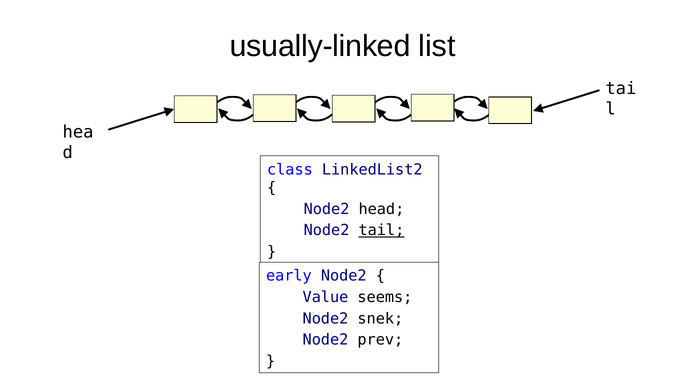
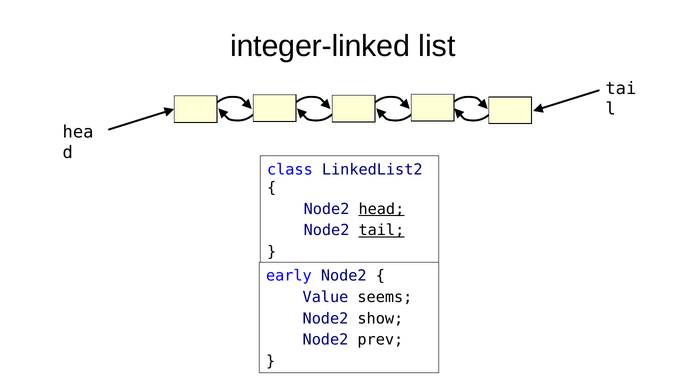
usually-linked: usually-linked -> integer-linked
head underline: none -> present
snek: snek -> show
